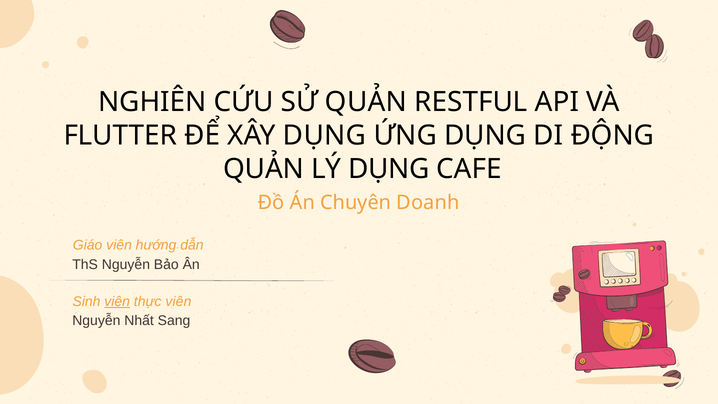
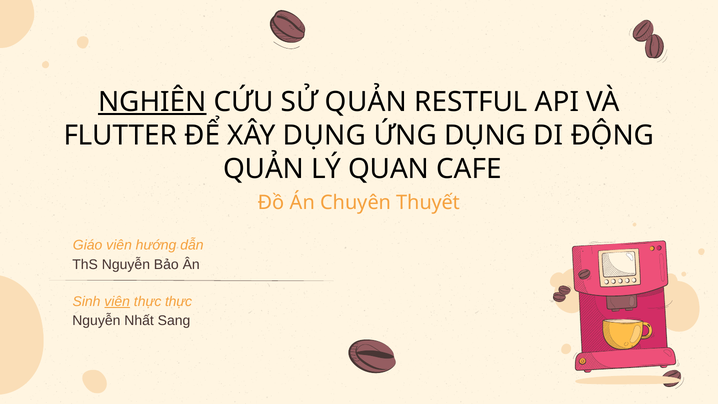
NGHIÊN underline: none -> present
LÝ DỤNG: DỤNG -> QUAN
Doanh: Doanh -> Thuyết
thực viên: viên -> thực
